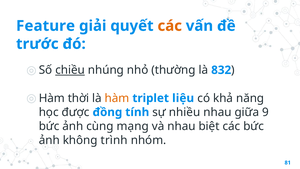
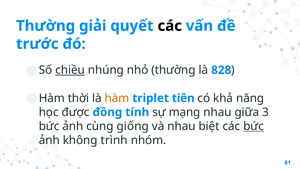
Feature at (46, 26): Feature -> Thường
các at (170, 26) colour: orange -> black
832: 832 -> 828
liệu: liệu -> tiên
nhiều: nhiều -> mạng
9: 9 -> 3
mạng: mạng -> giống
bức at (254, 126) underline: none -> present
